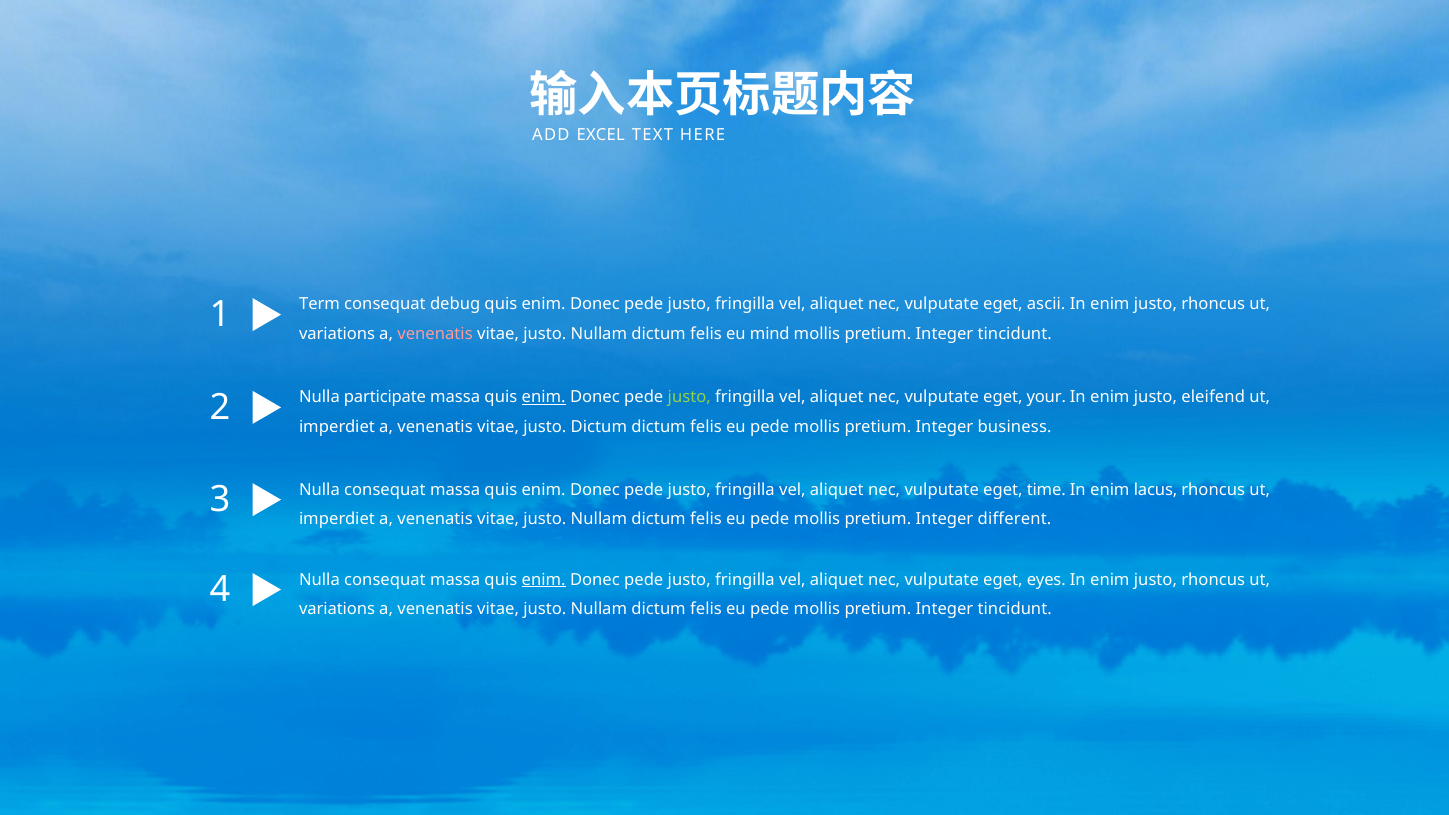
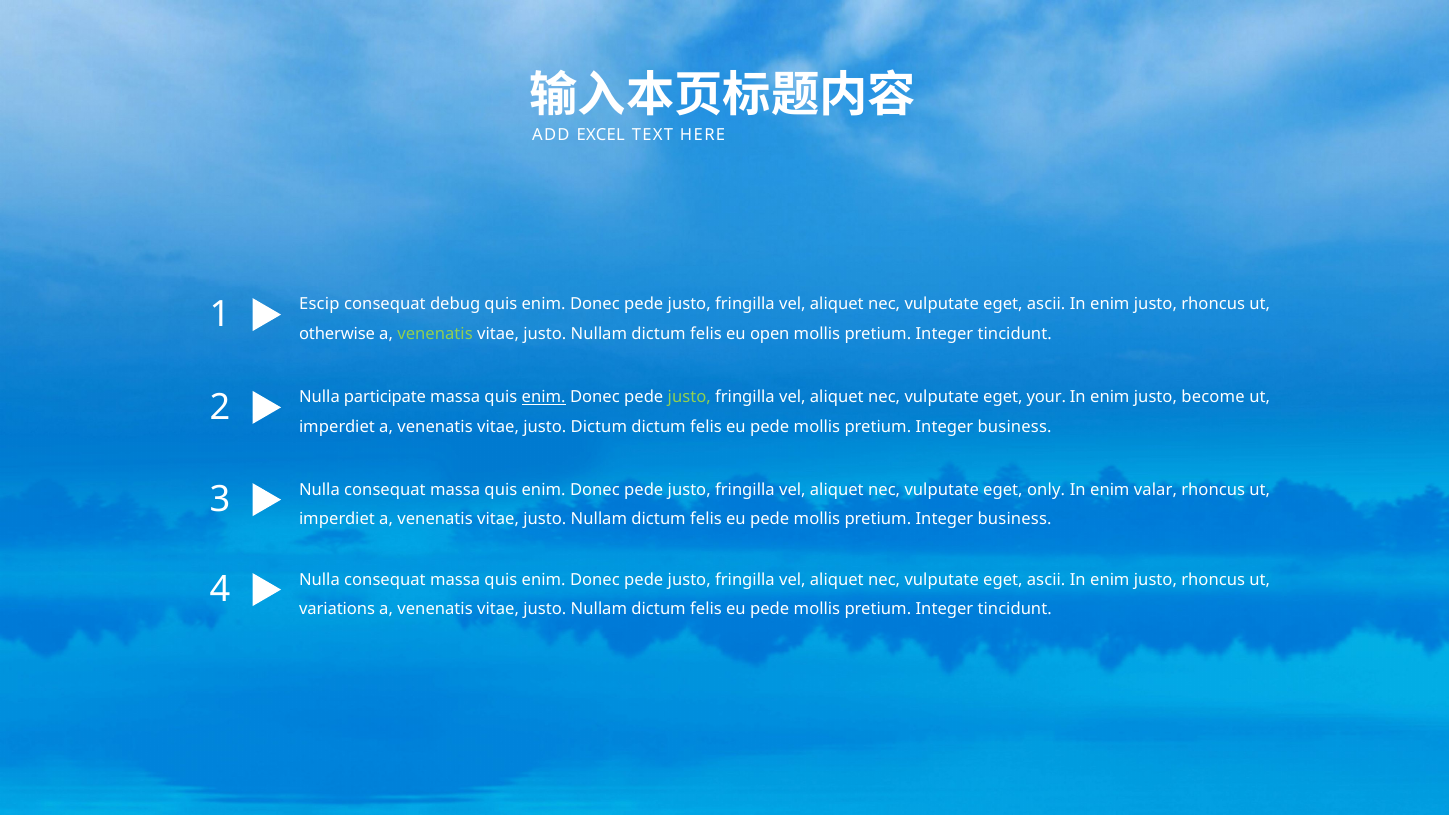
Term: Term -> Escip
variations at (337, 334): variations -> otherwise
venenatis at (435, 334) colour: pink -> light green
mind: mind -> open
eleifend: eleifend -> become
time: time -> only
lacus: lacus -> valar
different at (1015, 520): different -> business
enim at (544, 580) underline: present -> none
eyes at (1046, 580): eyes -> ascii
